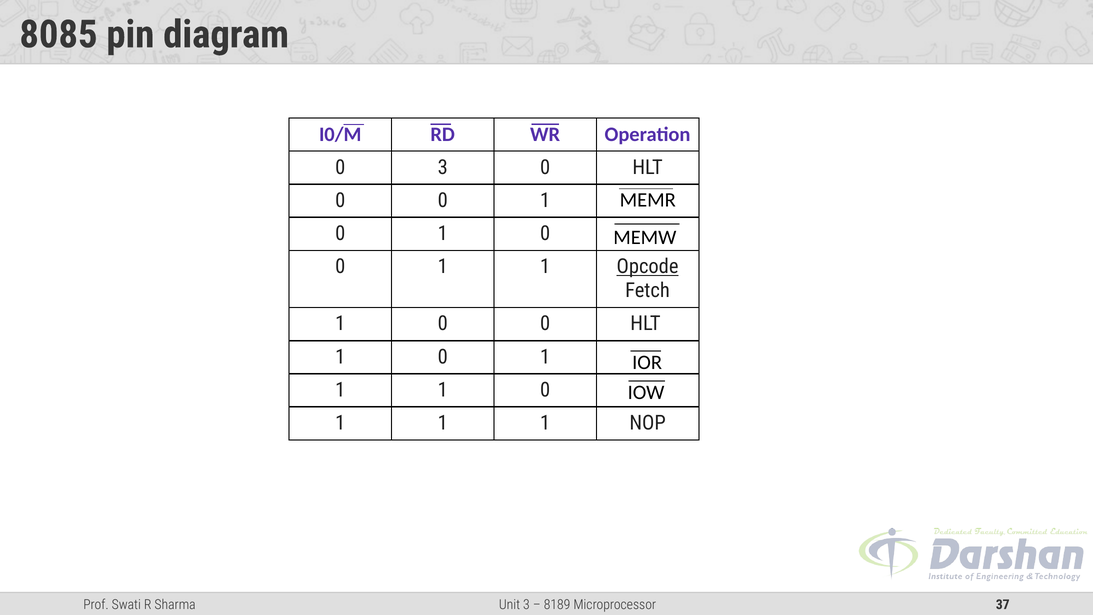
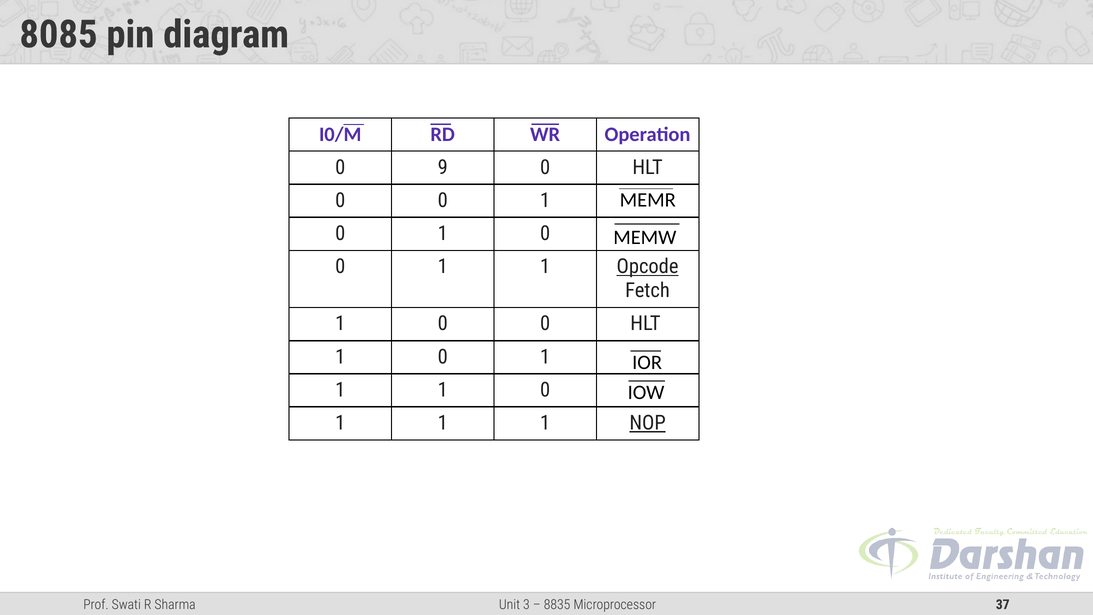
0 3: 3 -> 9
NOP underline: none -> present
8189: 8189 -> 8835
